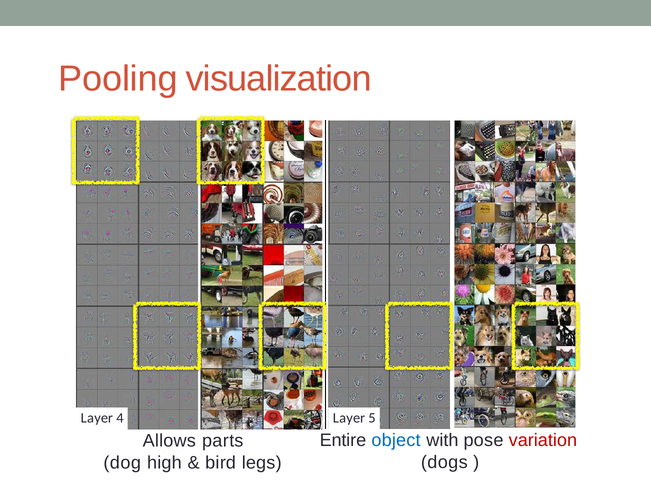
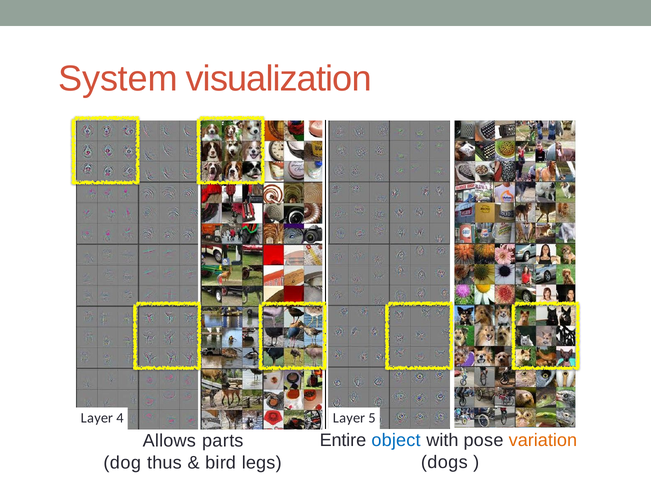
Pooling: Pooling -> System
variation colour: red -> orange
high: high -> thus
